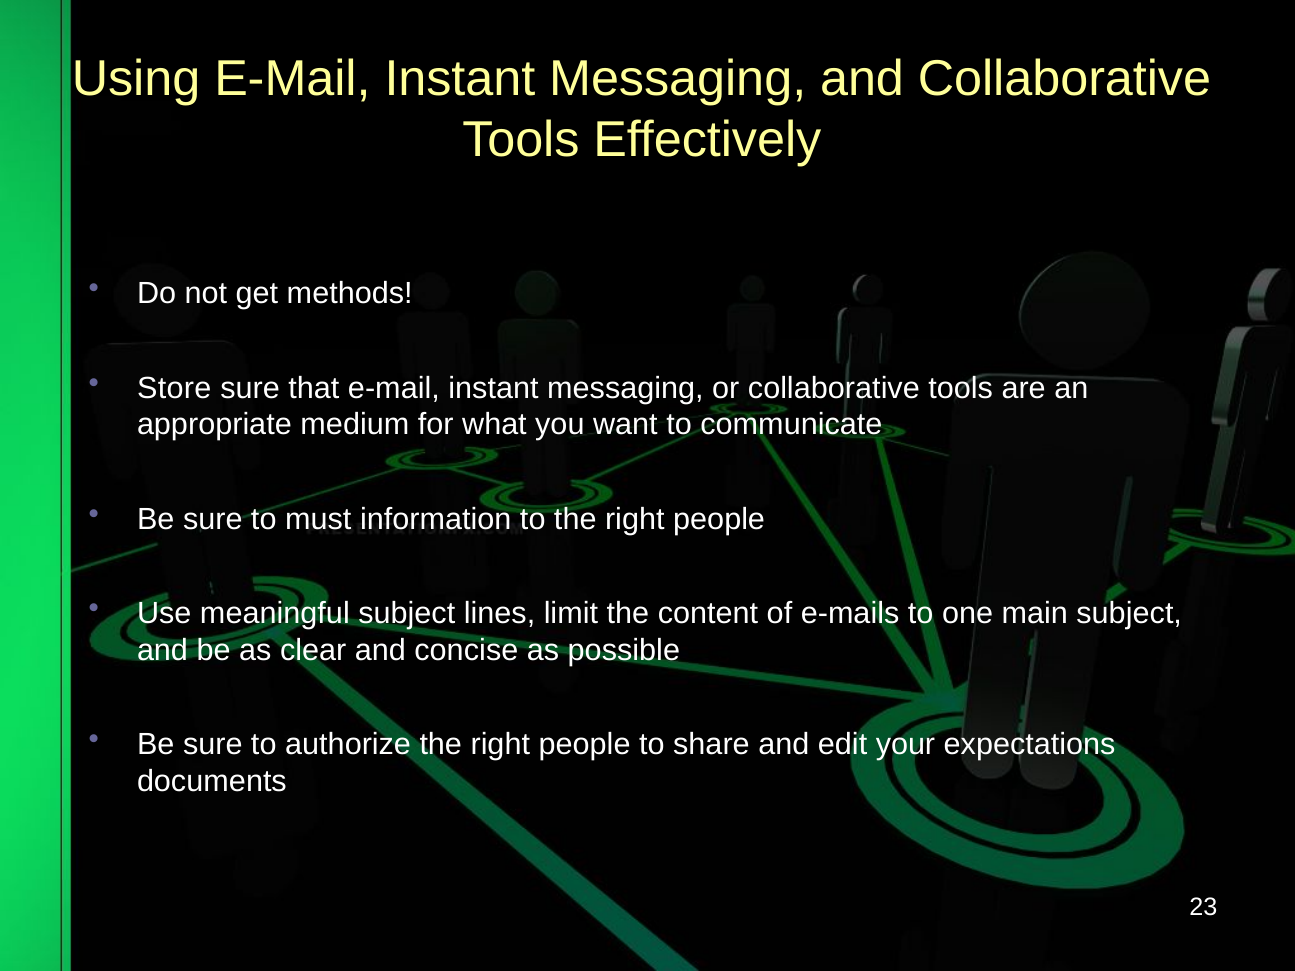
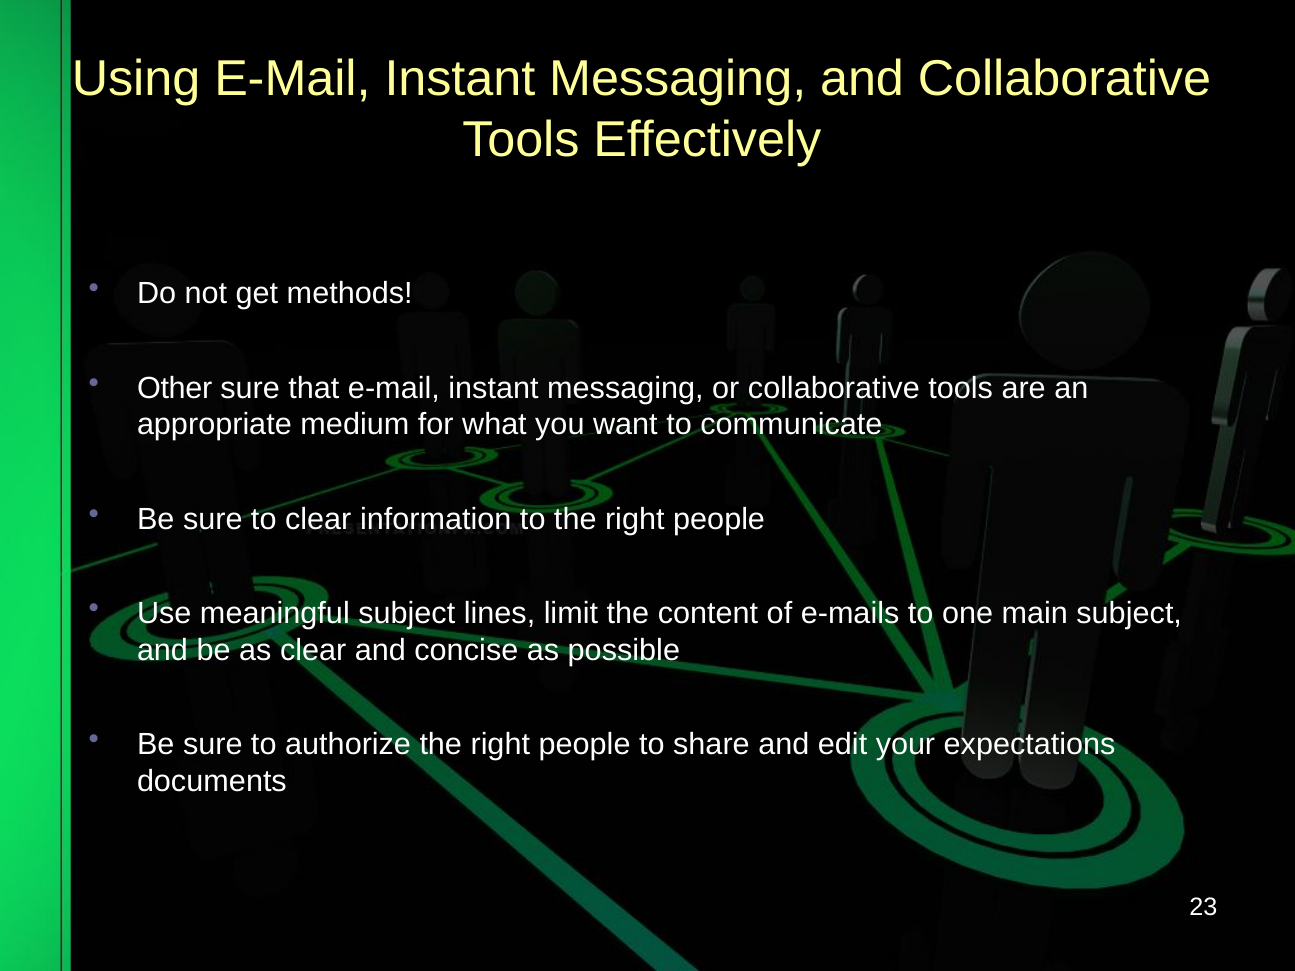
Store: Store -> Other
to must: must -> clear
